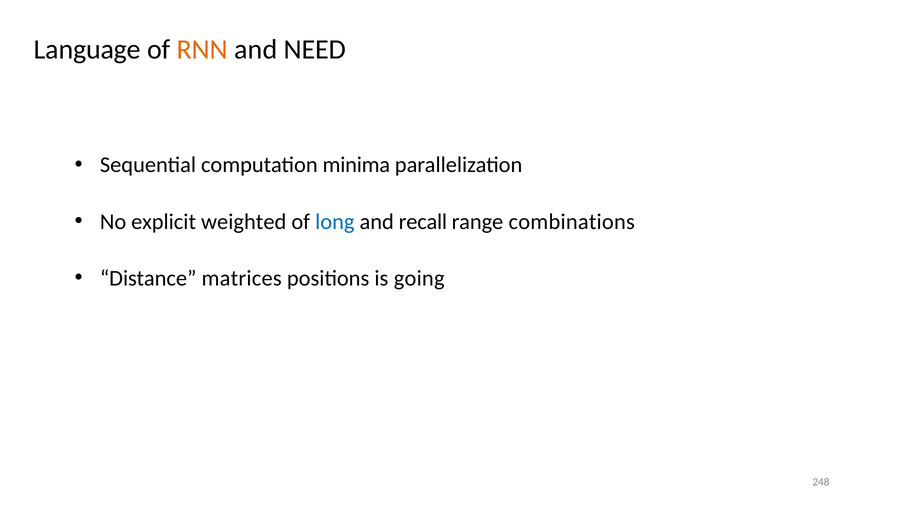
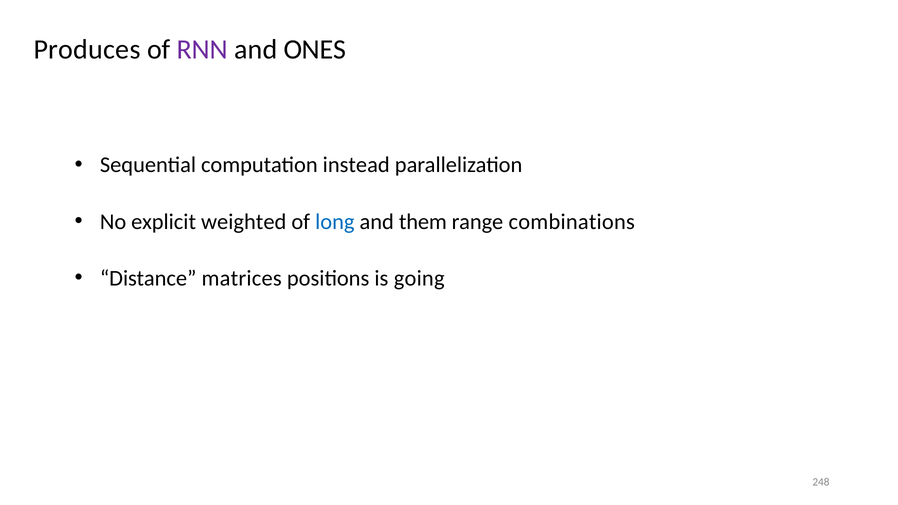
Language: Language -> Produces
RNN colour: orange -> purple
NEED: NEED -> ONES
minima: minima -> instead
recall: recall -> them
